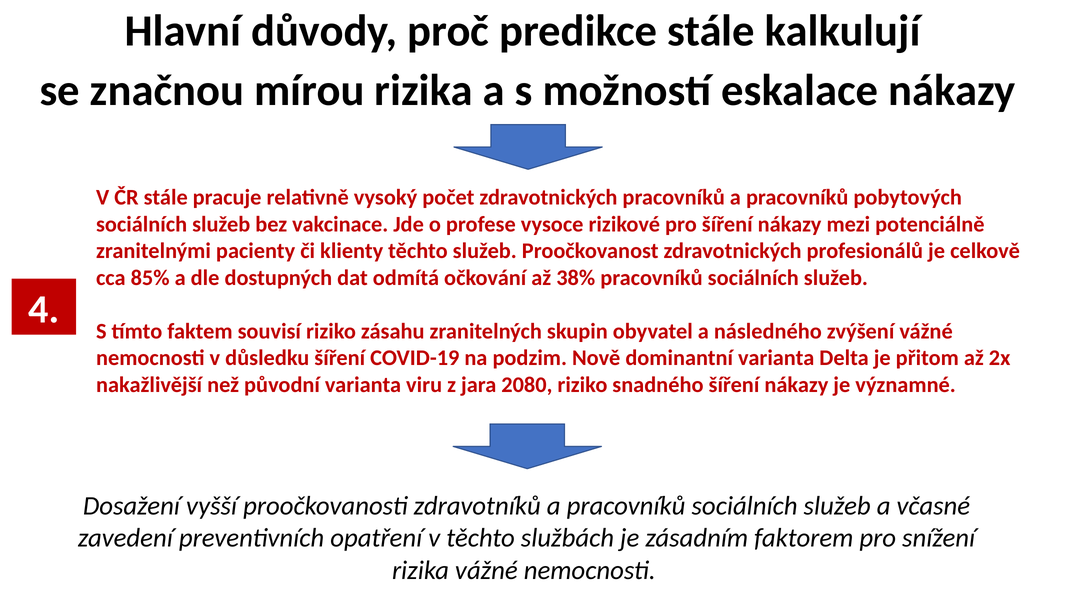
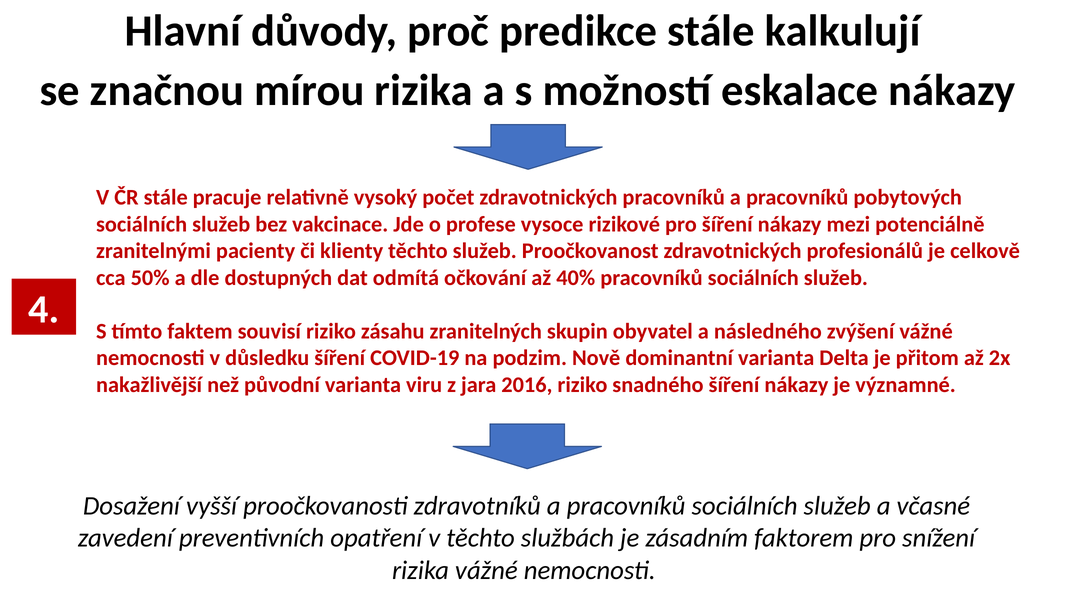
85%: 85% -> 50%
38%: 38% -> 40%
2080: 2080 -> 2016
